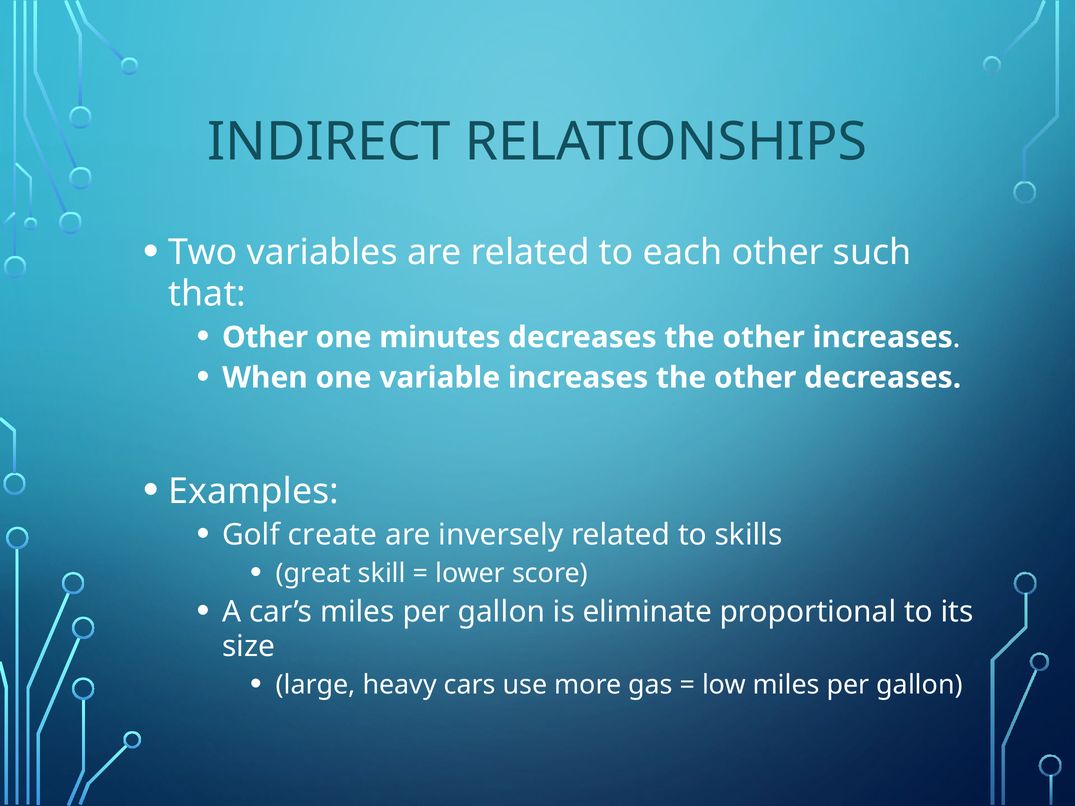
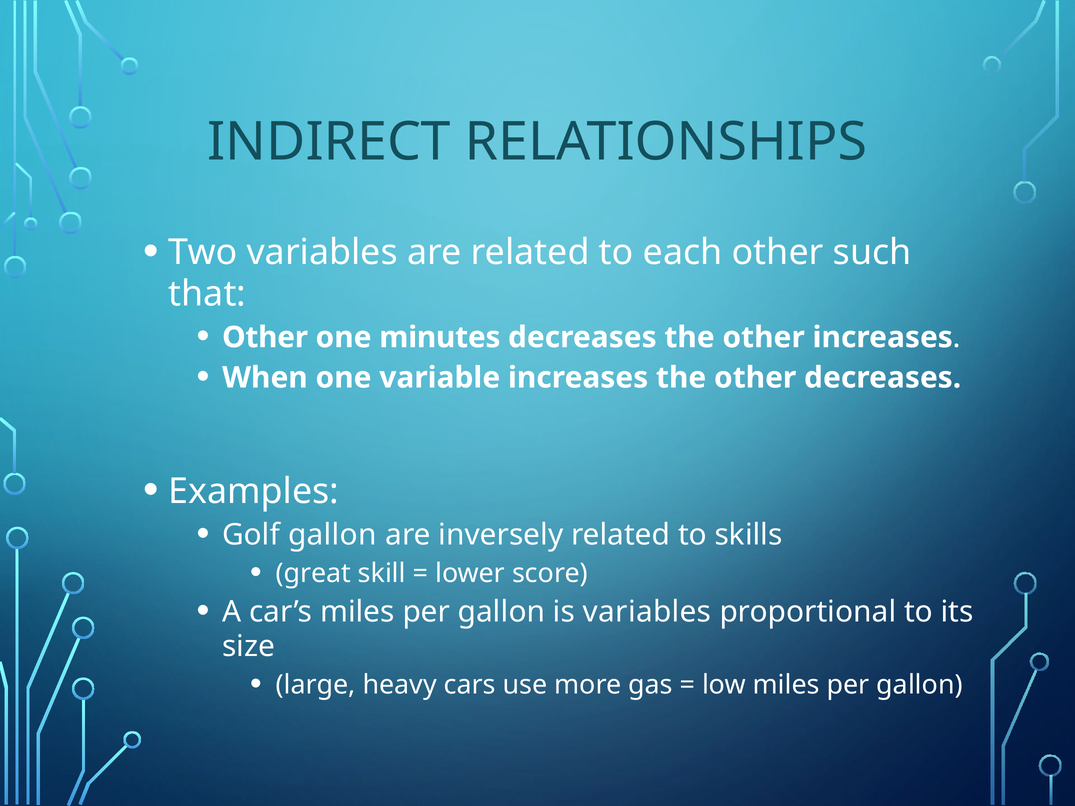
Golf create: create -> gallon
is eliminate: eliminate -> variables
